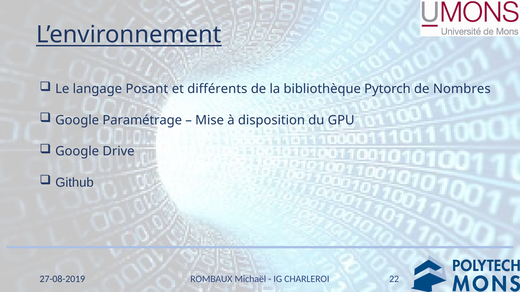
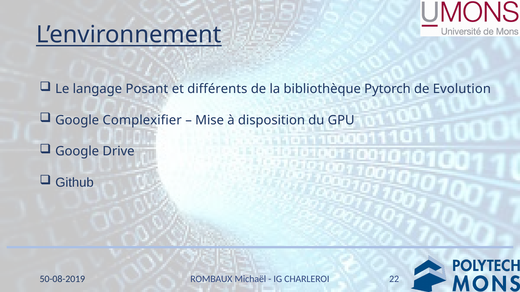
Nombres: Nombres -> Evolution
Paramétrage: Paramétrage -> Complexifier
27-08-2019: 27-08-2019 -> 50-08-2019
